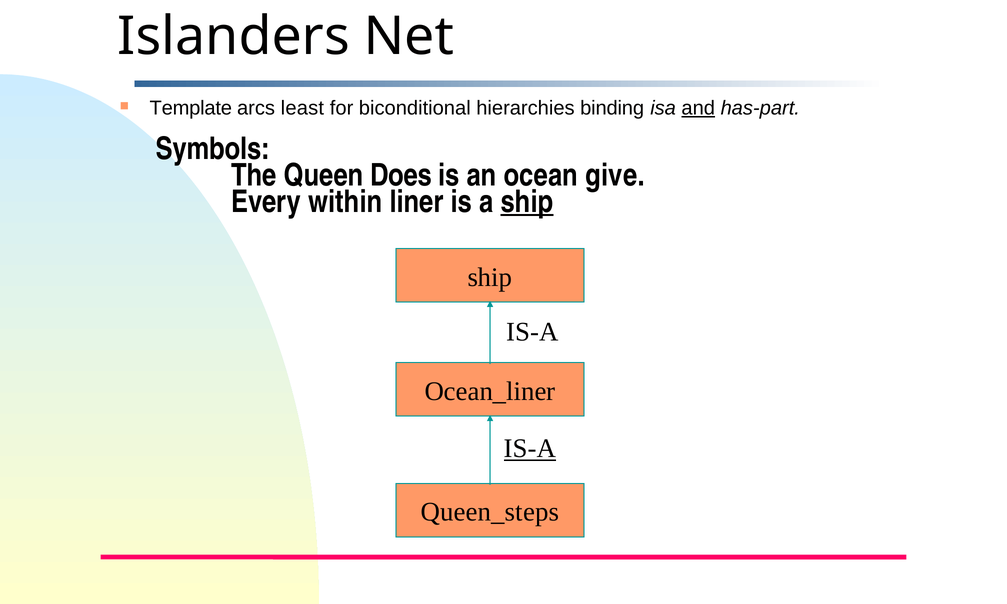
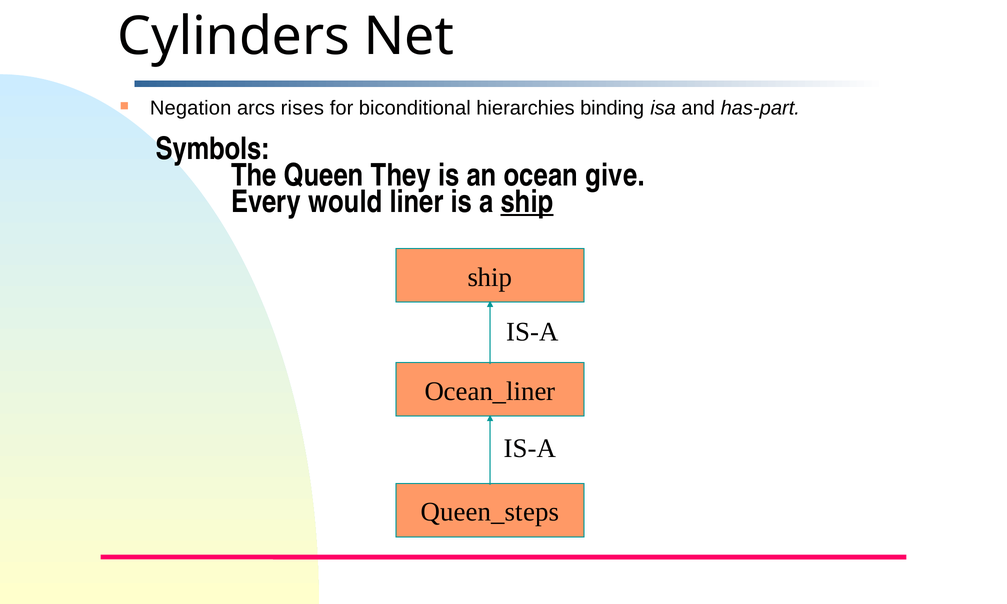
Islanders: Islanders -> Cylinders
Template: Template -> Negation
least: least -> rises
and underline: present -> none
Does: Does -> They
within: within -> would
IS-A at (530, 449) underline: present -> none
